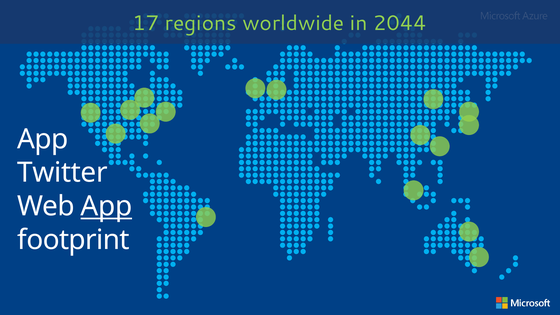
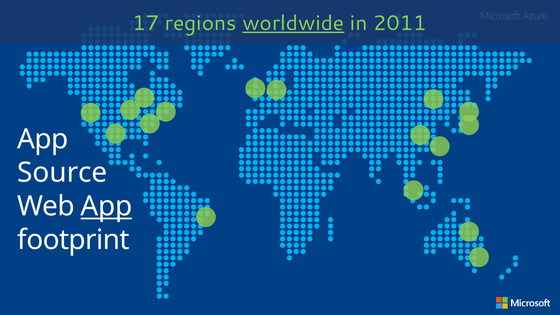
worldwide underline: none -> present
2044: 2044 -> 2011
Twitter: Twitter -> Source
